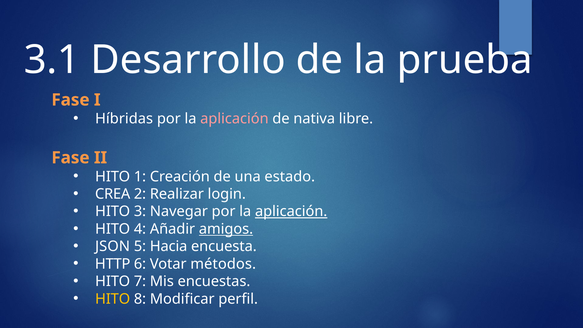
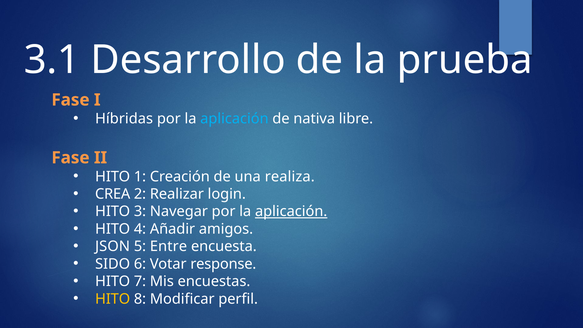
aplicación at (234, 119) colour: pink -> light blue
estado: estado -> realiza
amigos underline: present -> none
Hacia: Hacia -> Entre
HTTP: HTTP -> SIDO
métodos: métodos -> response
